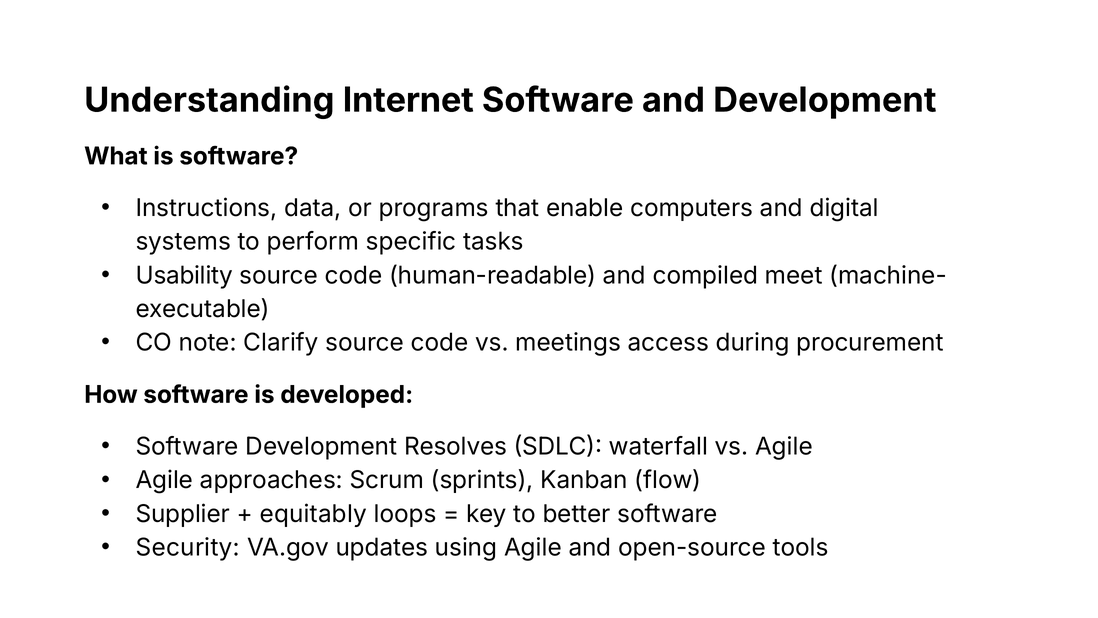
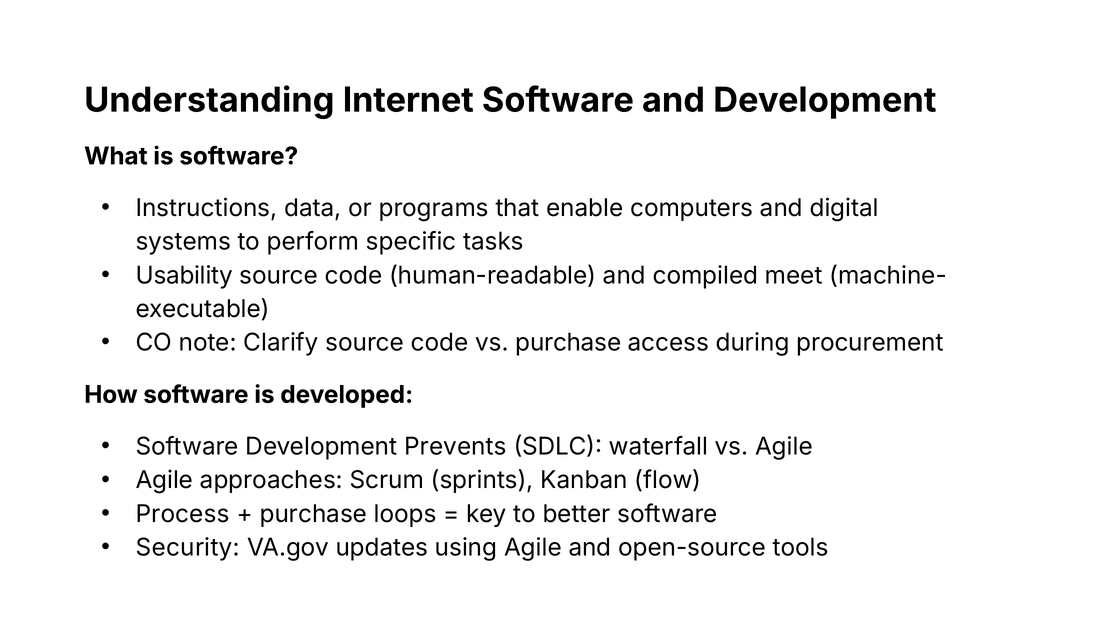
vs meetings: meetings -> purchase
Resolves: Resolves -> Prevents
Supplier: Supplier -> Process
equitably at (313, 514): equitably -> purchase
